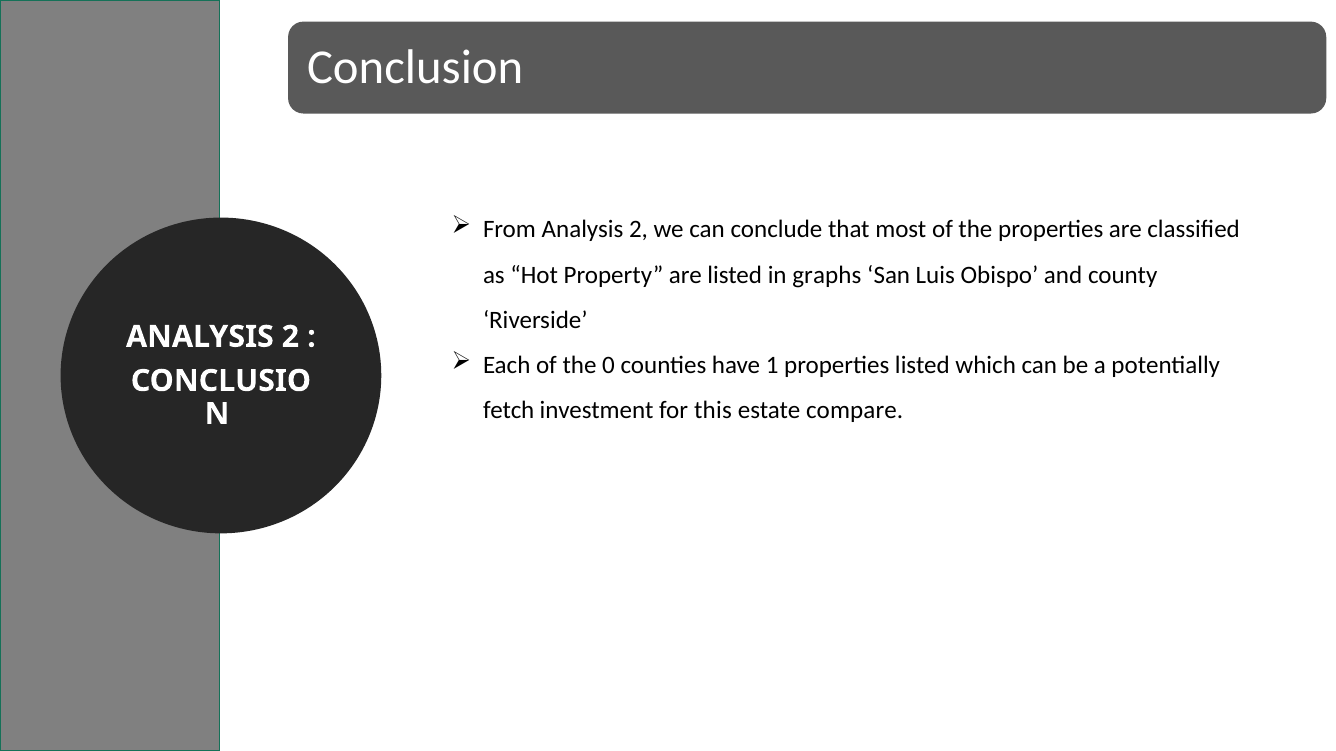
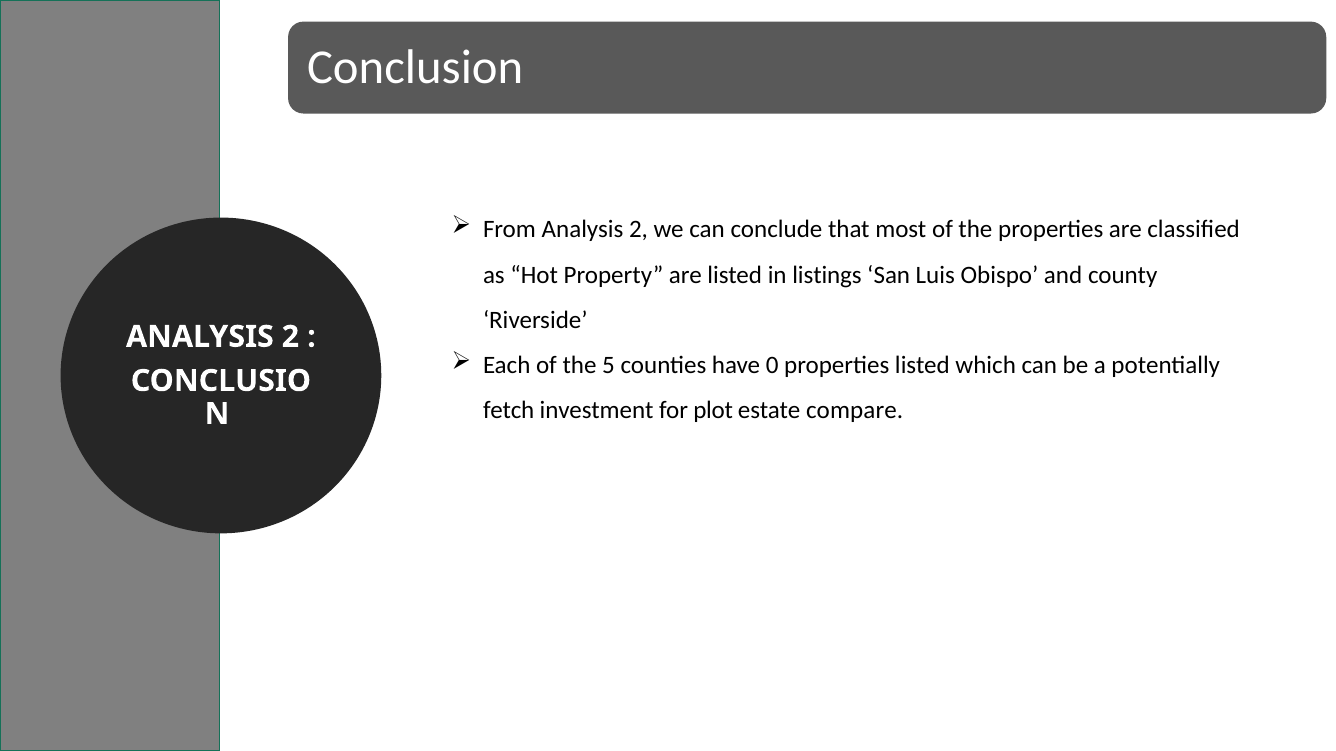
graphs: graphs -> listings
0: 0 -> 5
1: 1 -> 0
this: this -> plot
